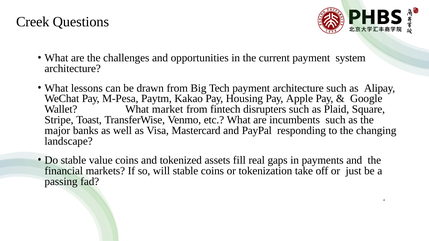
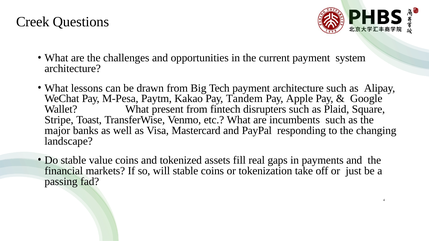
Housing: Housing -> Tandem
market: market -> present
